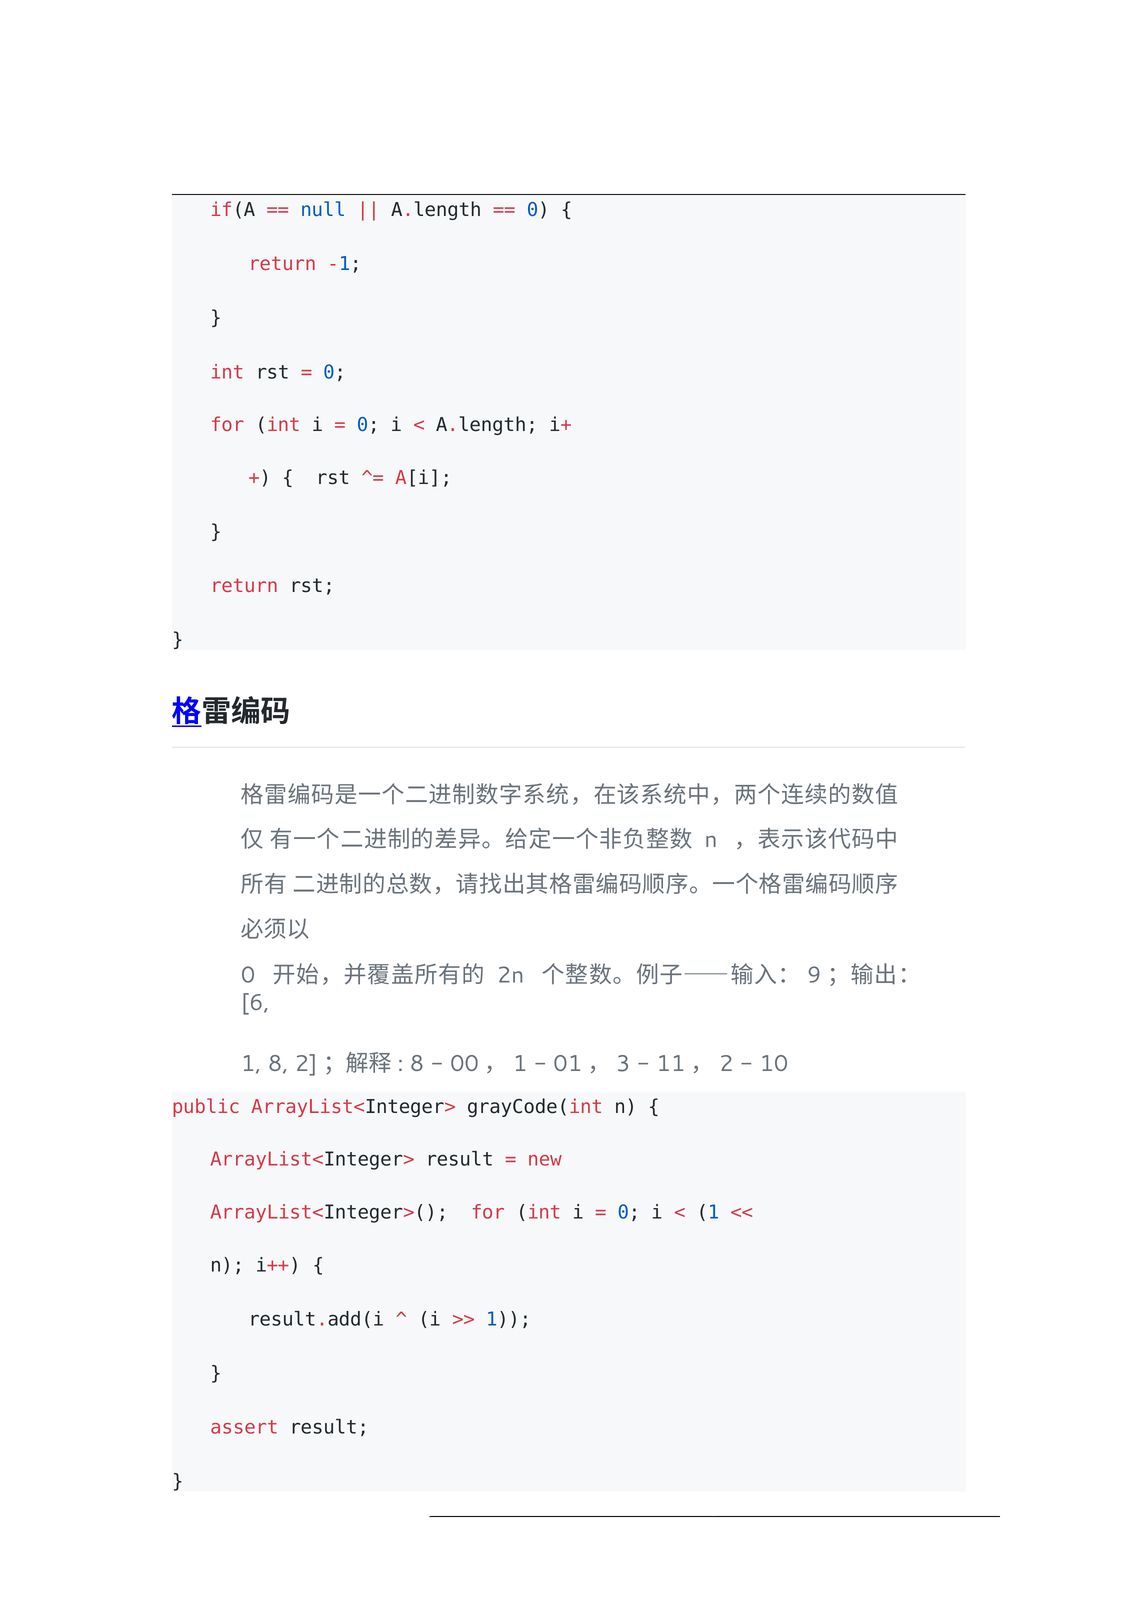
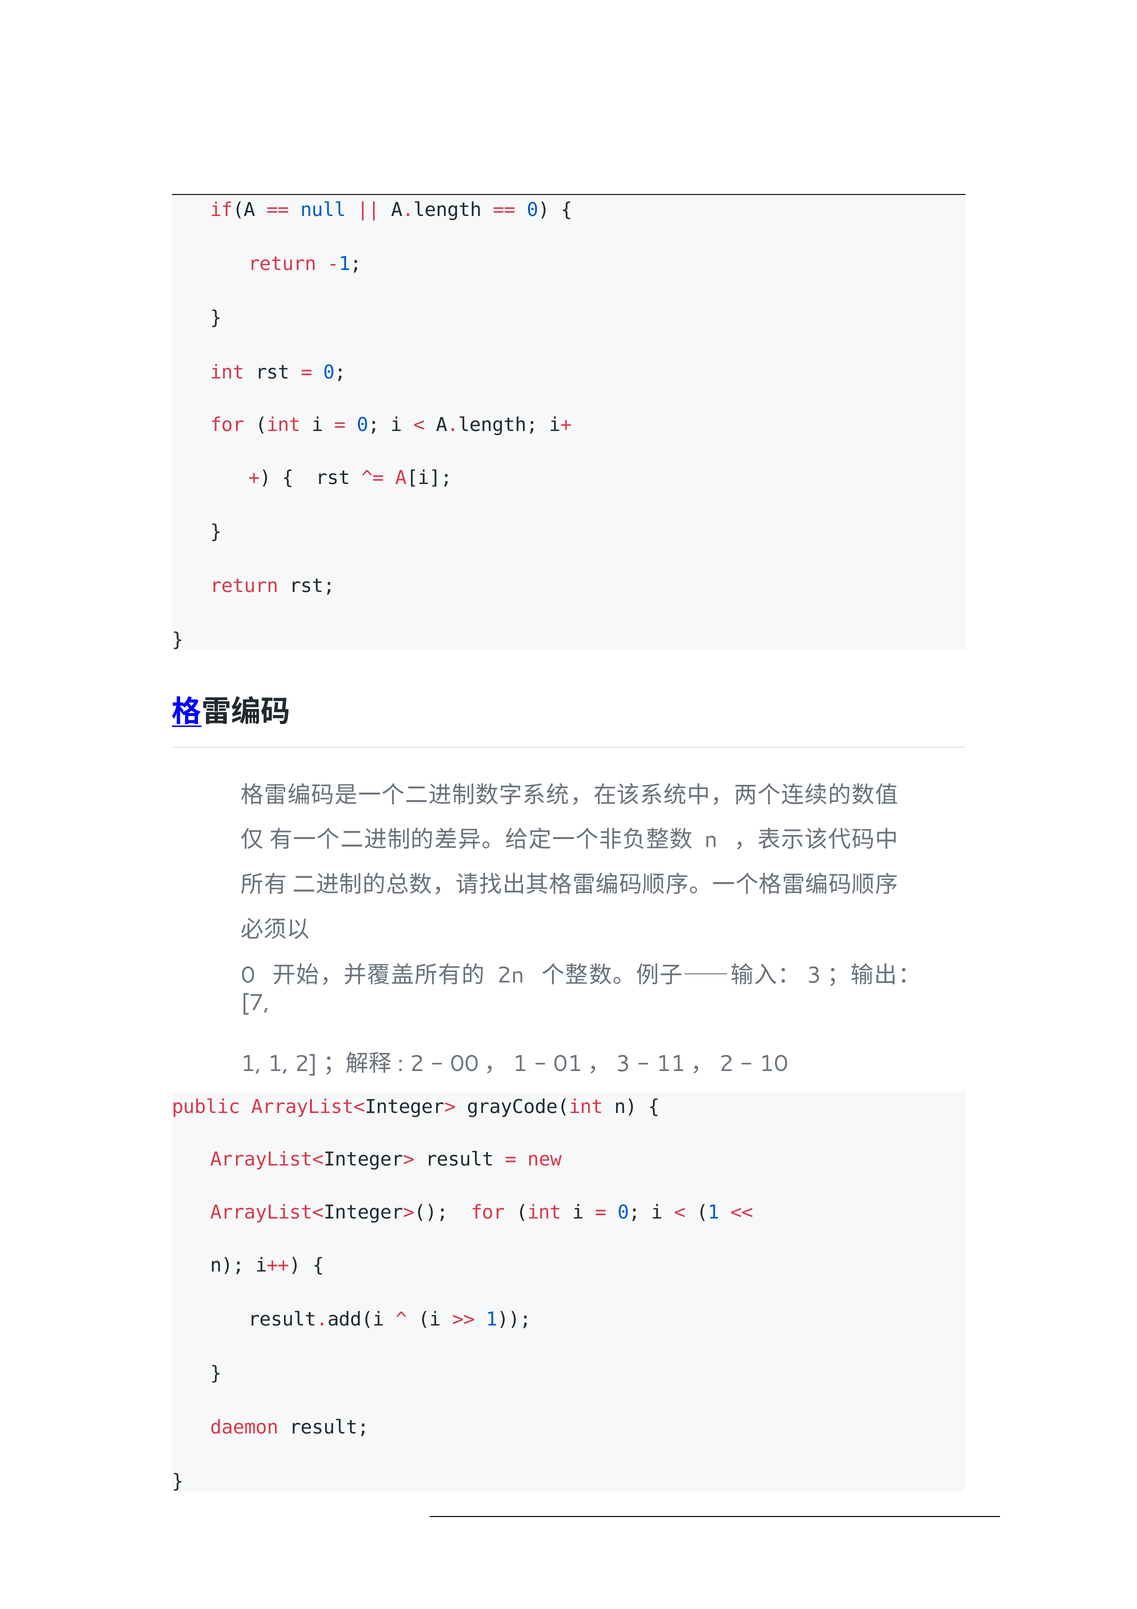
9: 9 -> 3
6: 6 -> 7
1 8: 8 -> 1
8 at (417, 1064): 8 -> 2
assert: assert -> daemon
